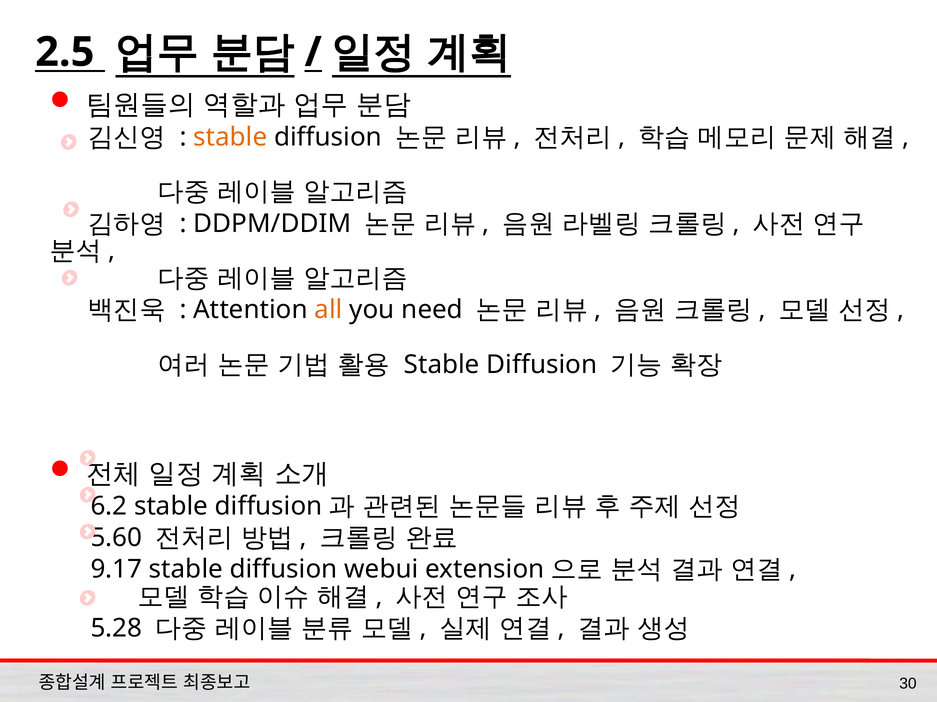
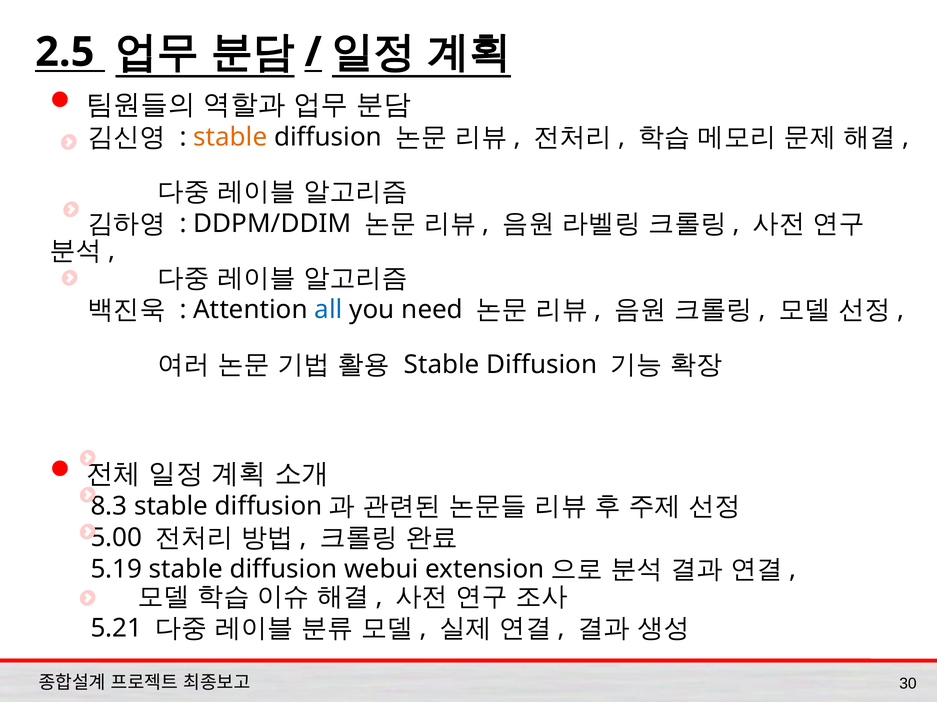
all colour: orange -> blue
6.2: 6.2 -> 8.3
5.60: 5.60 -> 5.00
9.17: 9.17 -> 5.19
5.28: 5.28 -> 5.21
